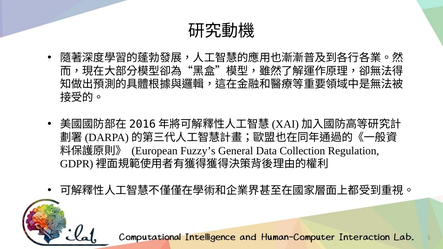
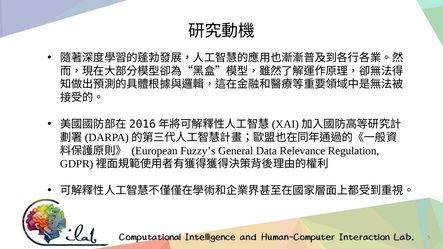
Collection: Collection -> Relevance
